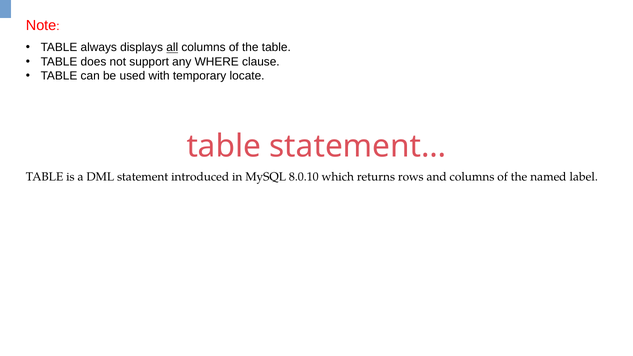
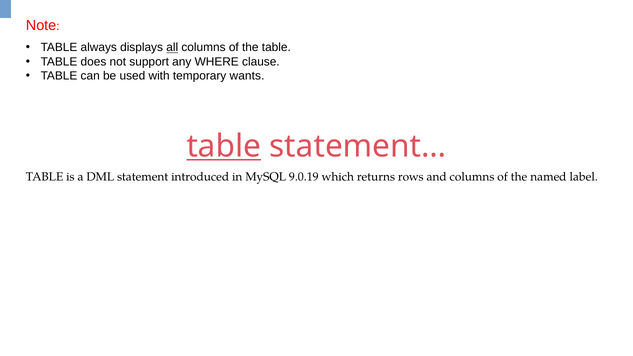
locate: locate -> wants
table at (224, 146) underline: none -> present
8.0.10: 8.0.10 -> 9.0.19
